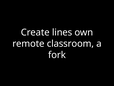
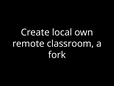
lines: lines -> local
